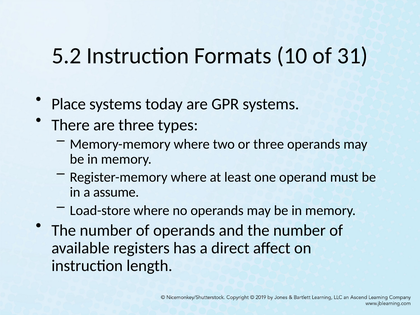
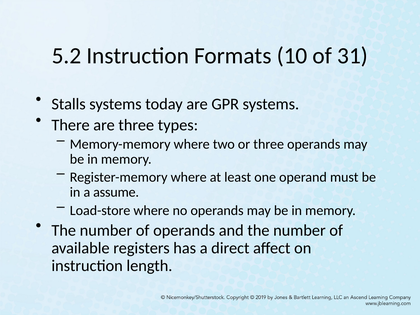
Place: Place -> Stalls
